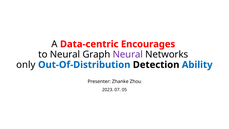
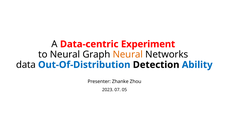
Encourages: Encourages -> Experiment
Neural at (128, 54) colour: purple -> orange
only: only -> data
